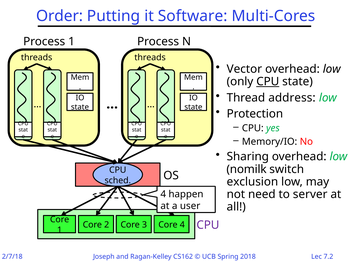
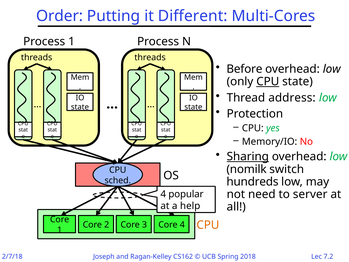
Software: Software -> Different
Vector: Vector -> Before
Sharing underline: none -> present
exclusion: exclusion -> hundreds
happen: happen -> popular
user: user -> help
CPU at (208, 225) colour: purple -> orange
